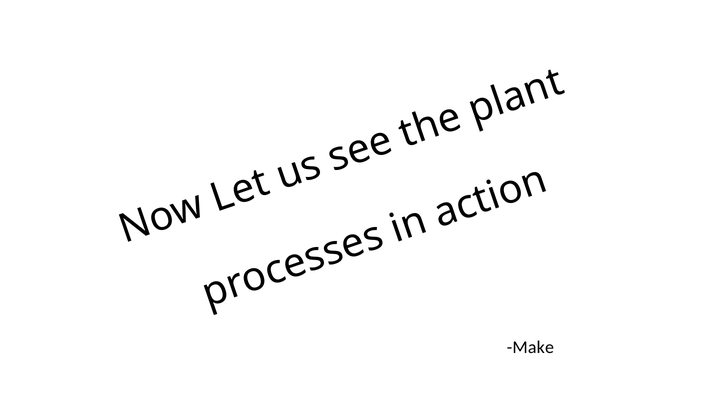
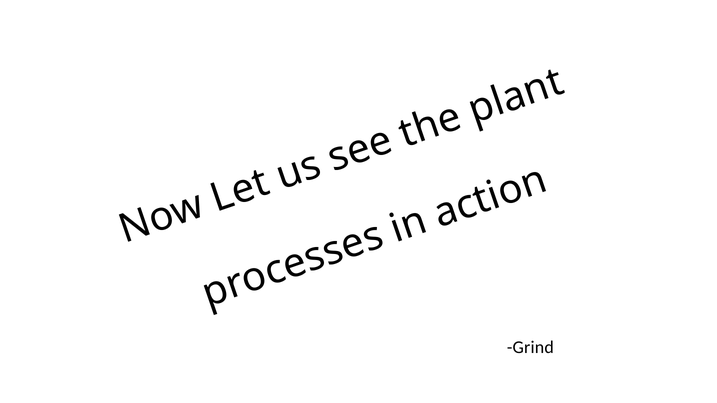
Make: Make -> Grind
